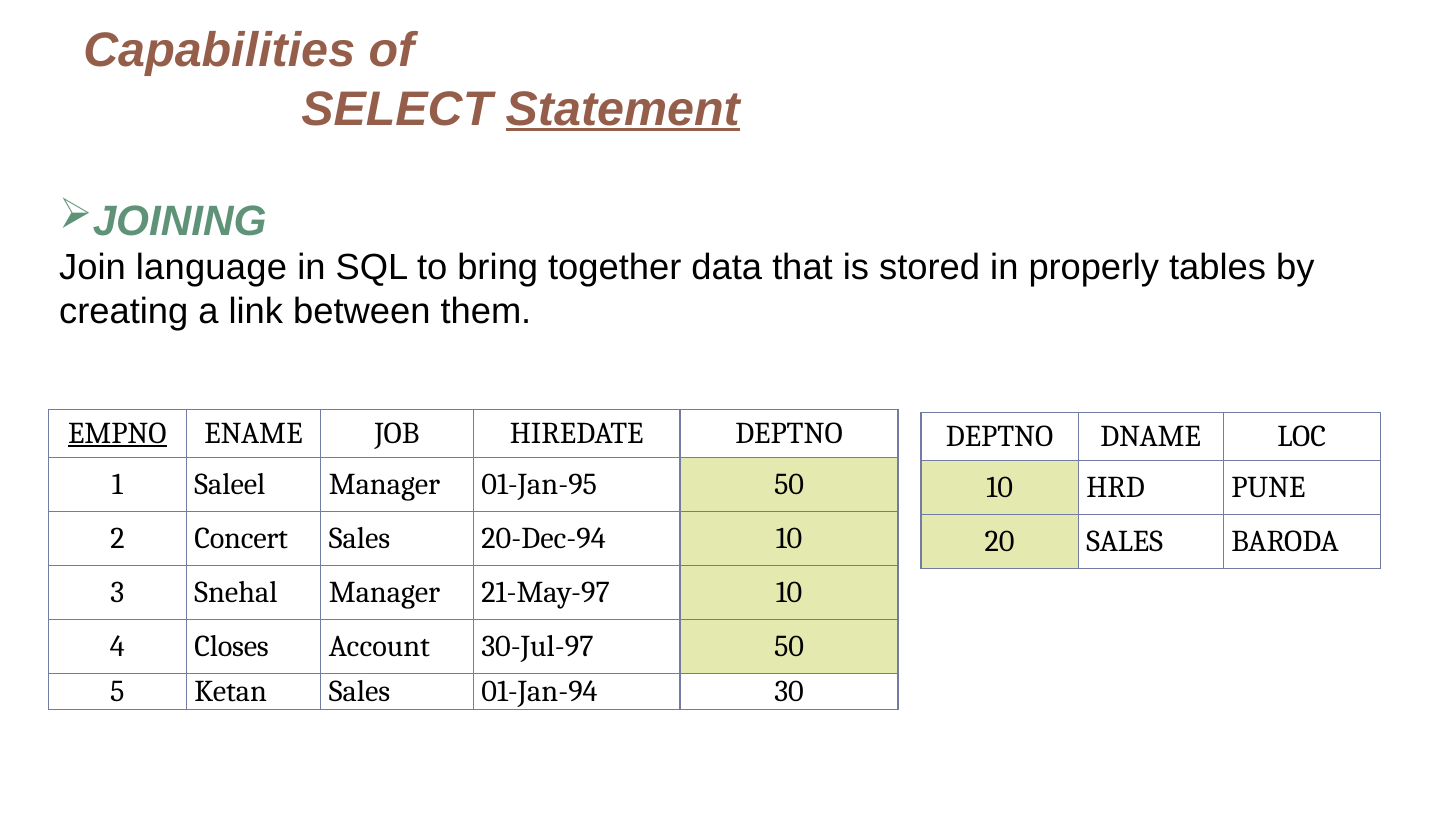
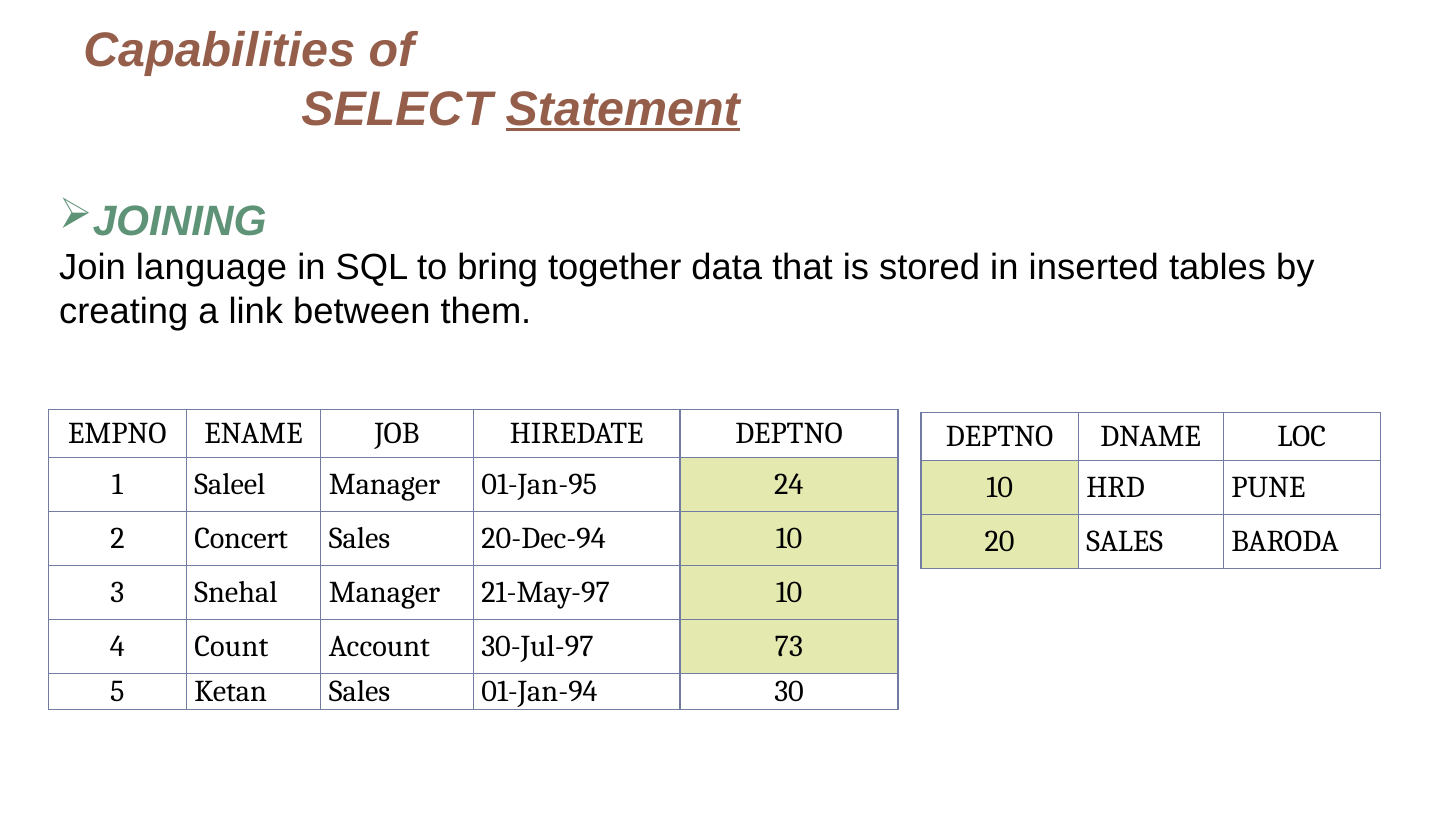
properly: properly -> inserted
EMPNO underline: present -> none
01-Jan-95 50: 50 -> 24
Closes: Closes -> Count
30-Jul-97 50: 50 -> 73
